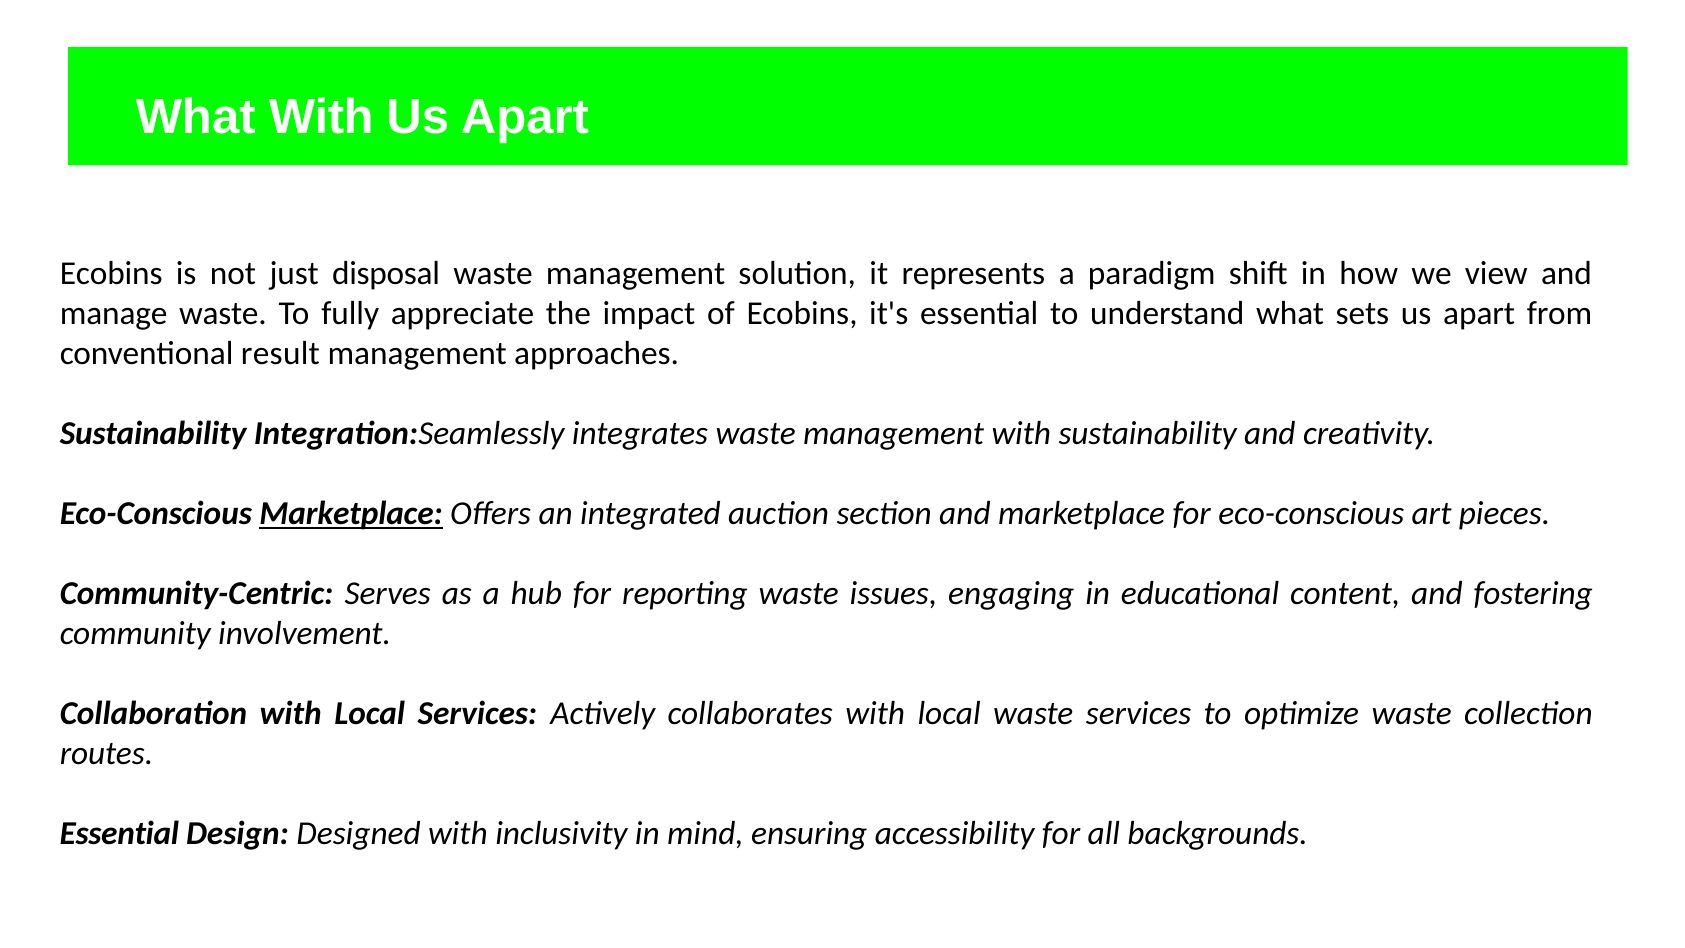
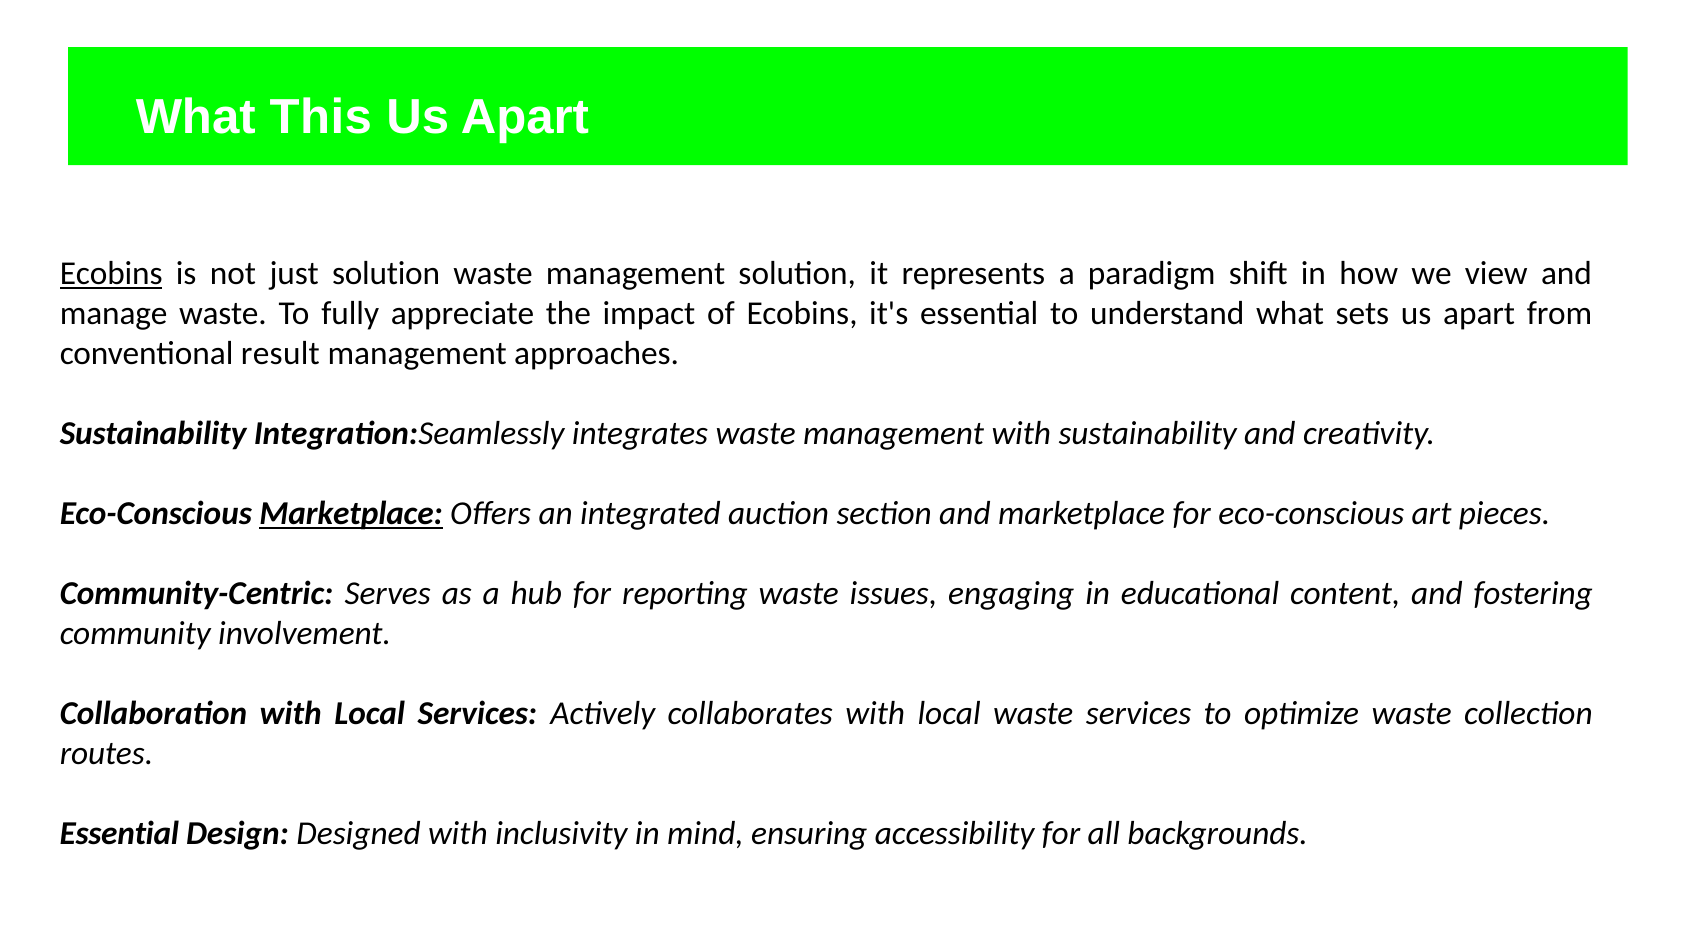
What With: With -> This
Ecobins at (111, 274) underline: none -> present
just disposal: disposal -> solution
